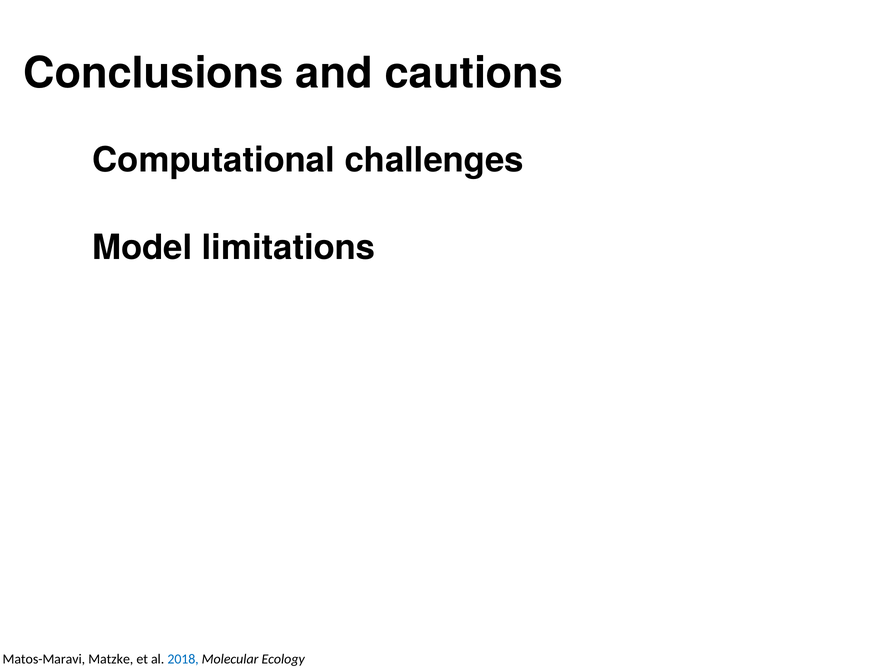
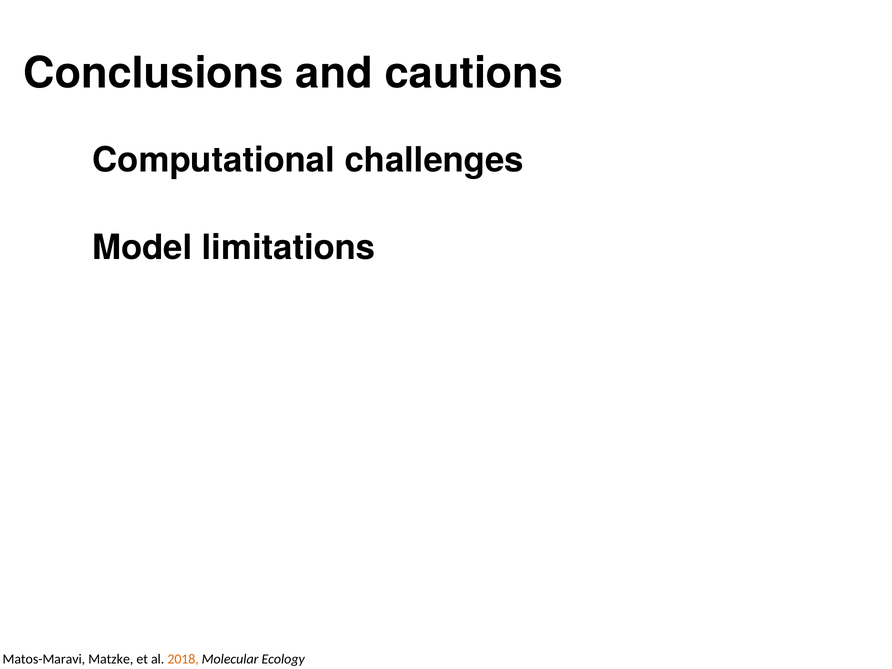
2018 colour: blue -> orange
